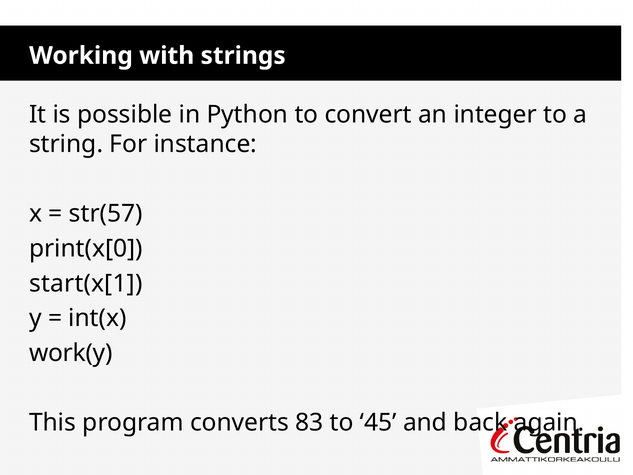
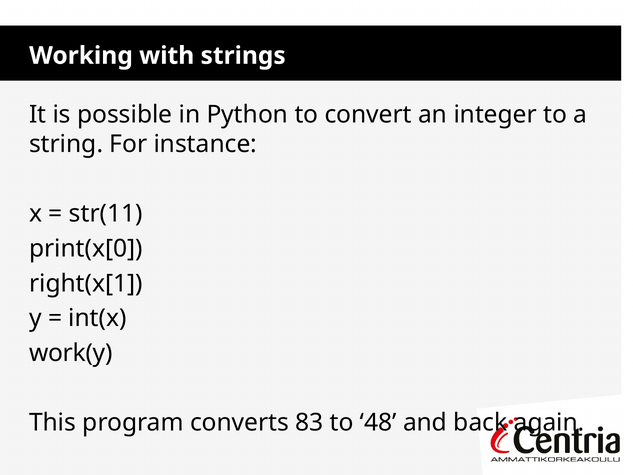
str(57: str(57 -> str(11
start(x[1: start(x[1 -> right(x[1
45: 45 -> 48
